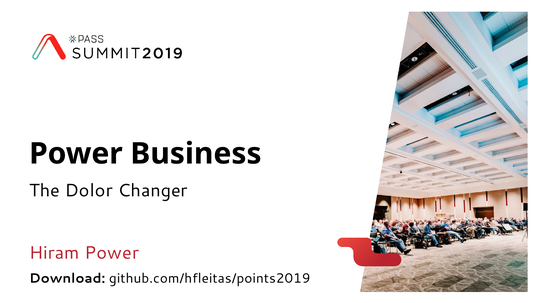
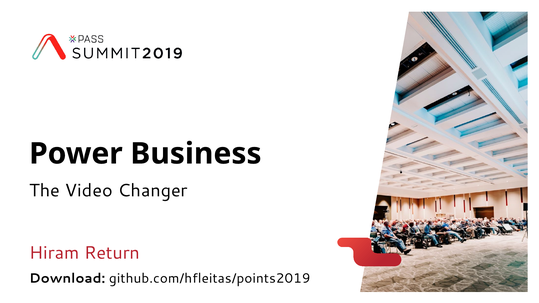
Dolor: Dolor -> Video
Hiram Power: Power -> Return
